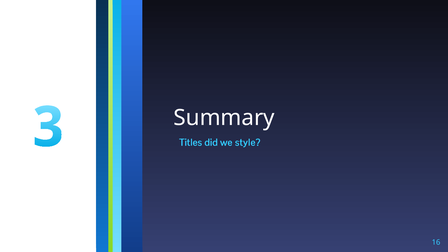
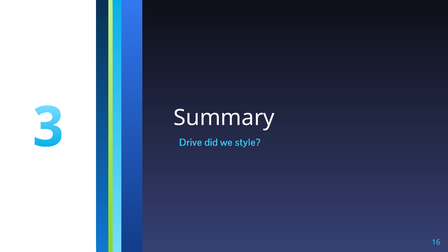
Titles: Titles -> Drive
